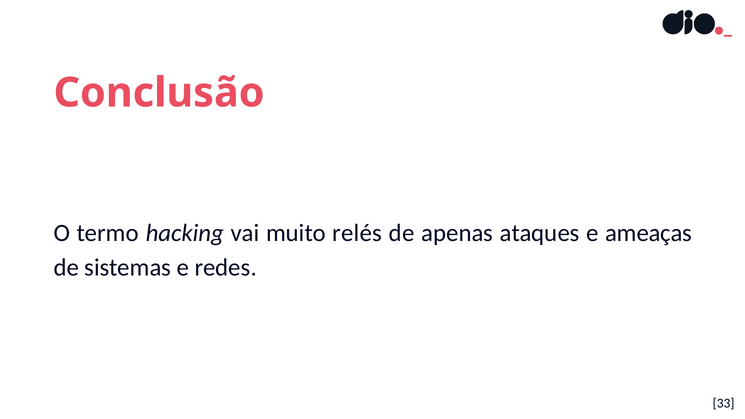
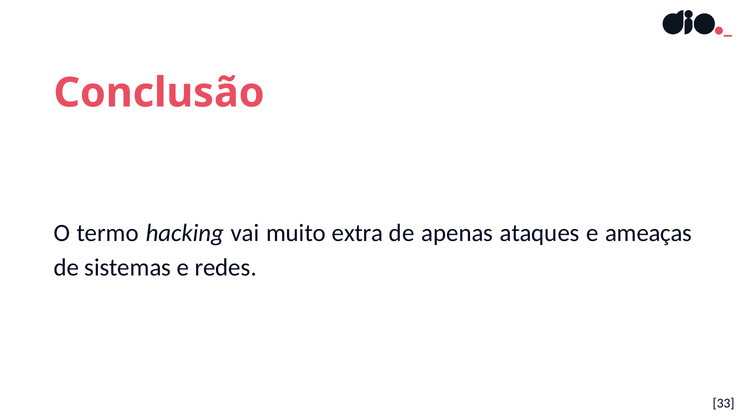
relés: relés -> extra
